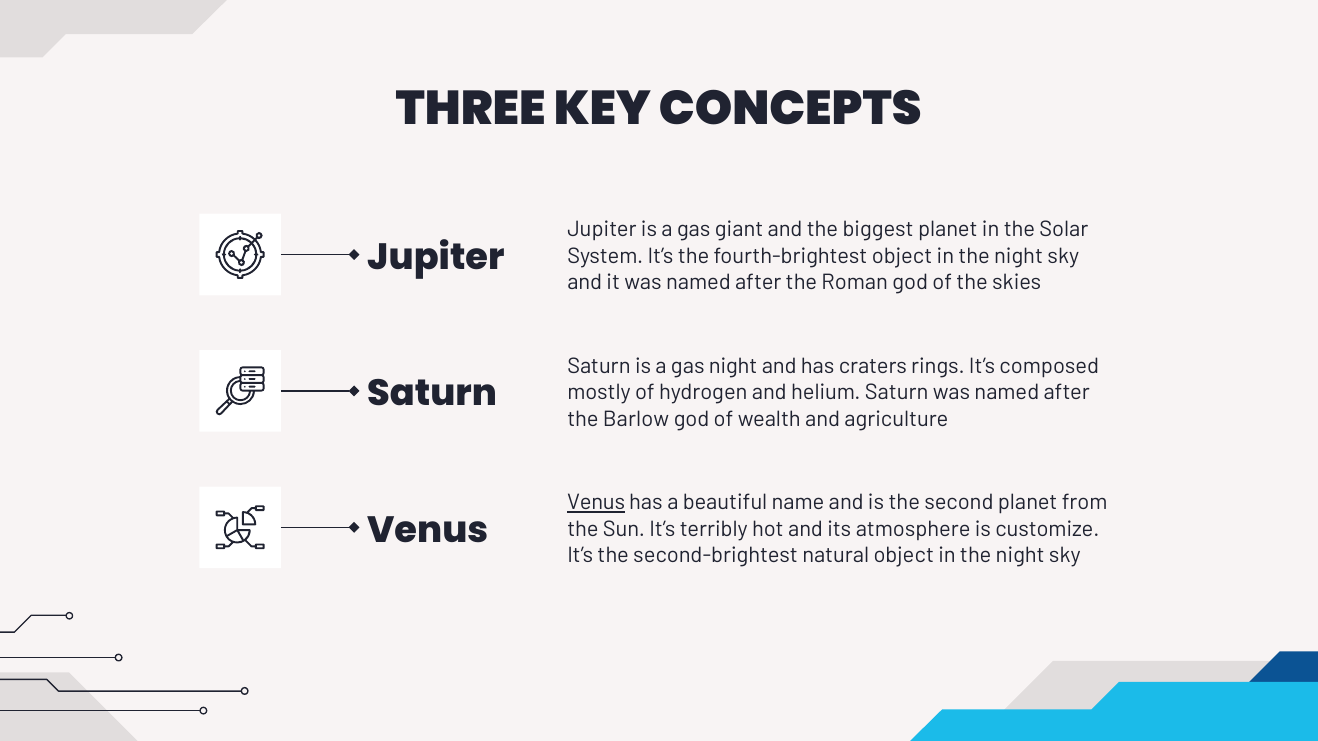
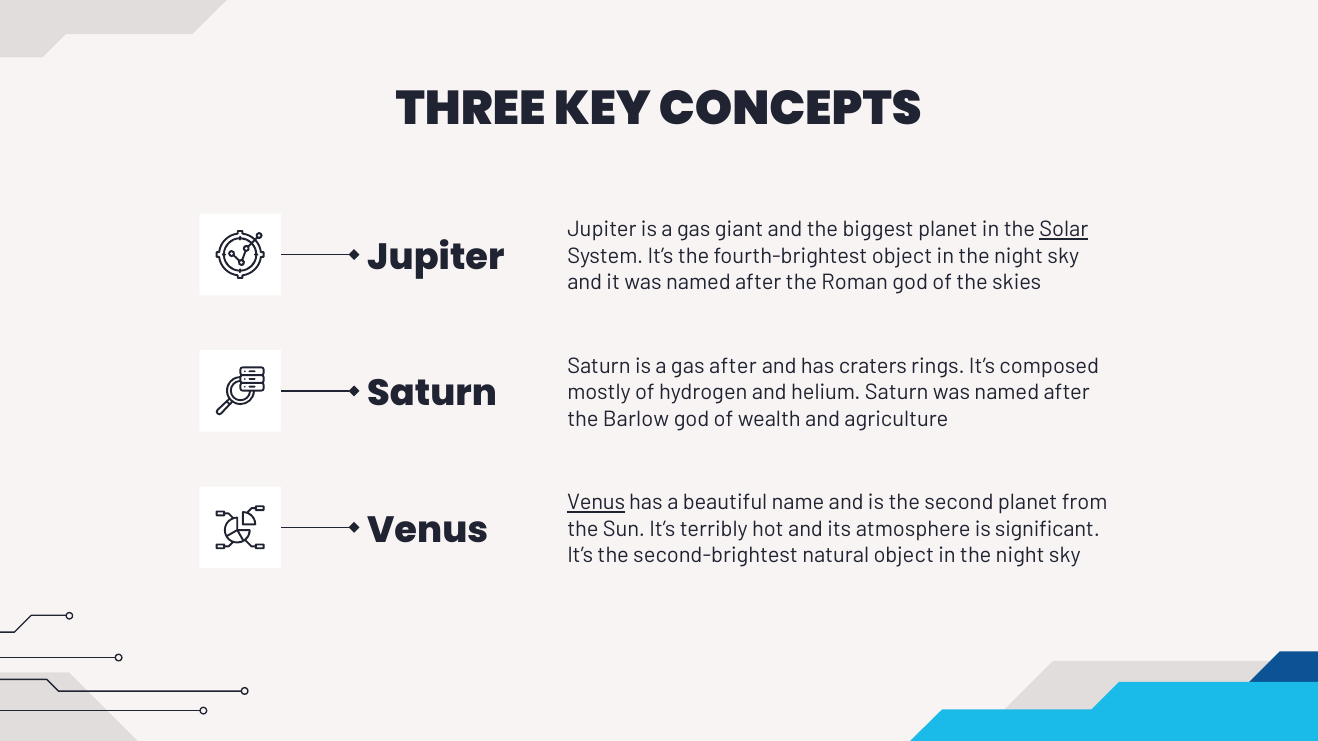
Solar underline: none -> present
gas night: night -> after
customize: customize -> significant
